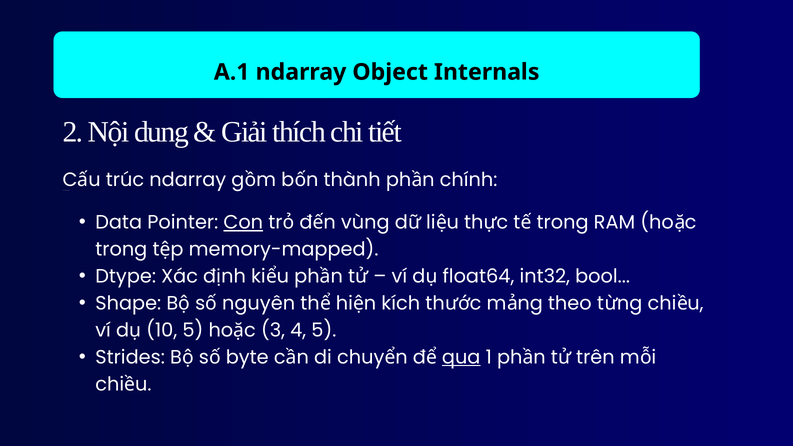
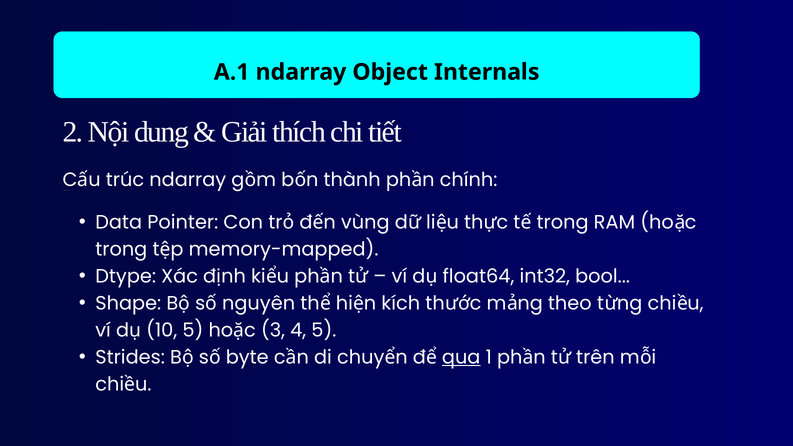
Con underline: present -> none
